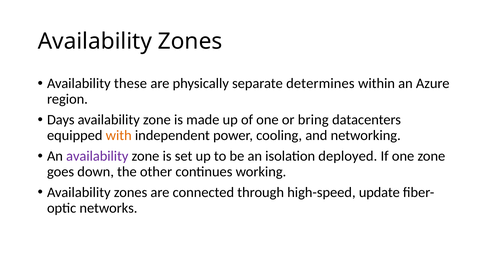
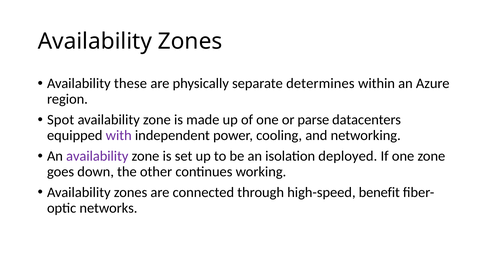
Days: Days -> Spot
bring: bring -> parse
with colour: orange -> purple
update: update -> benefit
